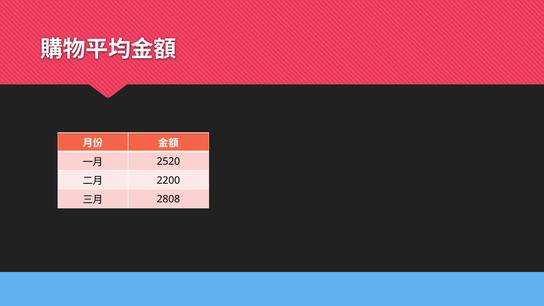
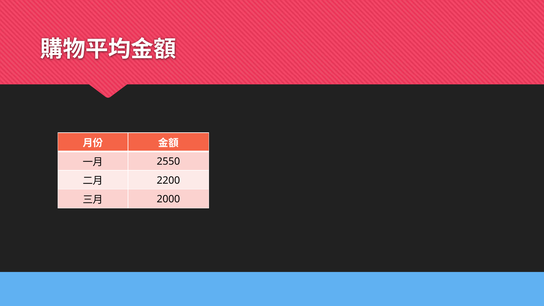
2520: 2520 -> 2550
2808: 2808 -> 2000
